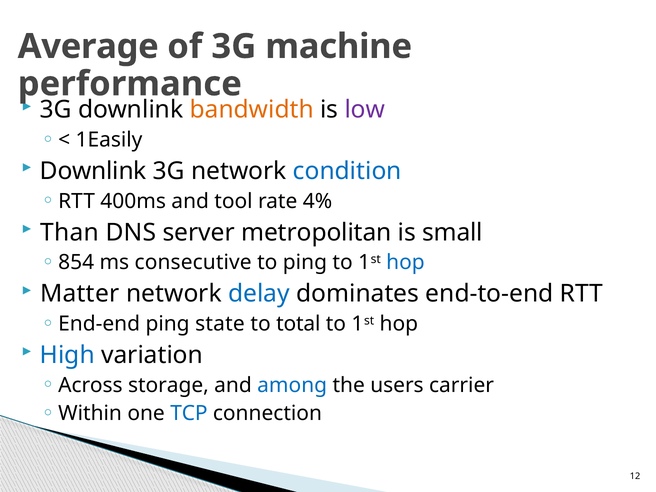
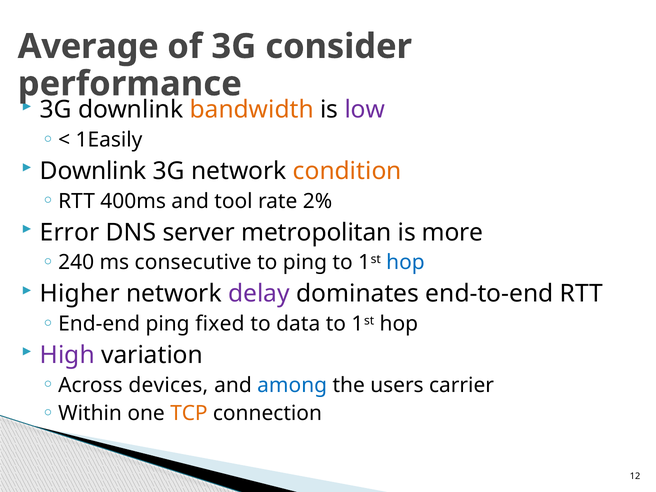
machine: machine -> consider
condition colour: blue -> orange
4%: 4% -> 2%
Than: Than -> Error
small: small -> more
854: 854 -> 240
Matter: Matter -> Higher
delay colour: blue -> purple
state: state -> fixed
total: total -> data
High colour: blue -> purple
storage: storage -> devices
TCP colour: blue -> orange
